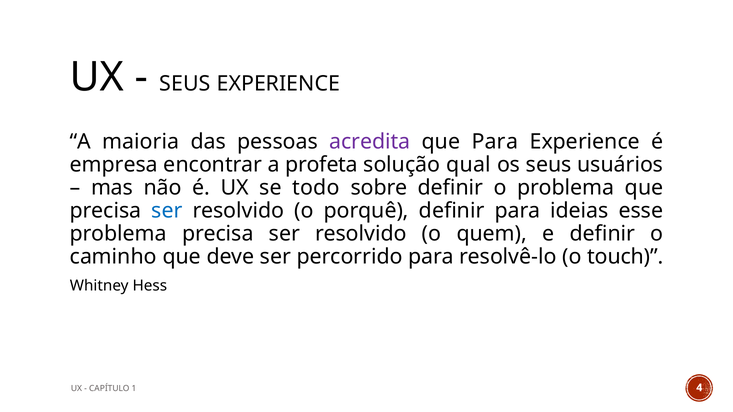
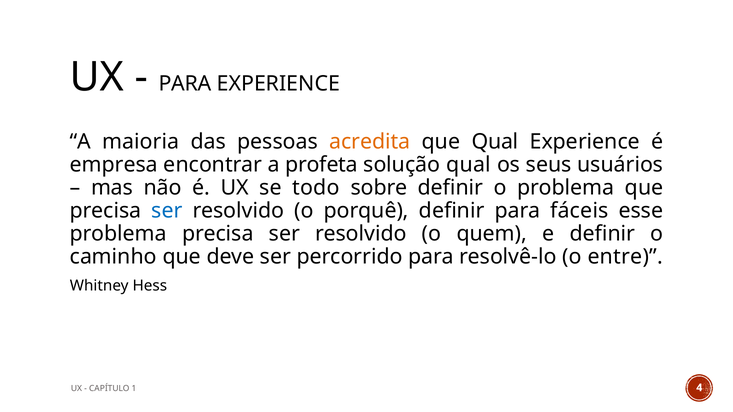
SEUS at (185, 84): SEUS -> PARA
acredita colour: purple -> orange
que Para: Para -> Qual
ideias: ideias -> fáceis
touch: touch -> entre
